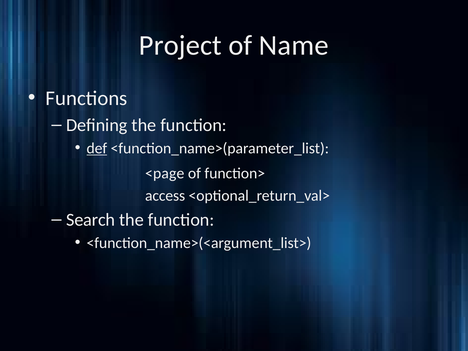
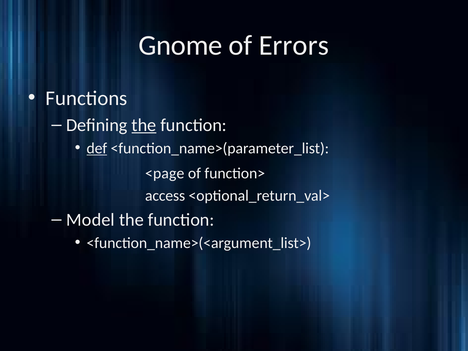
Project: Project -> Gnome
Name: Name -> Errors
the at (144, 125) underline: none -> present
Search: Search -> Model
